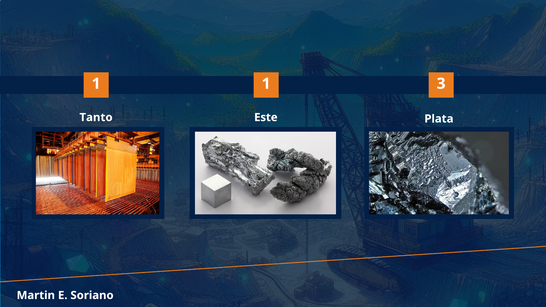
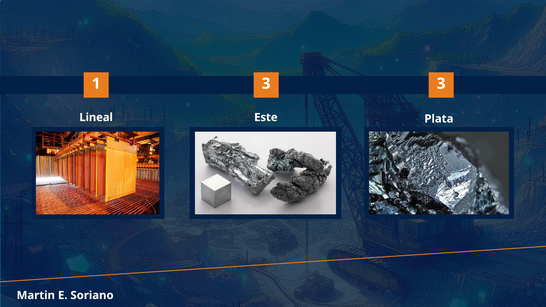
1 1: 1 -> 3
Tanto: Tanto -> Lineal
